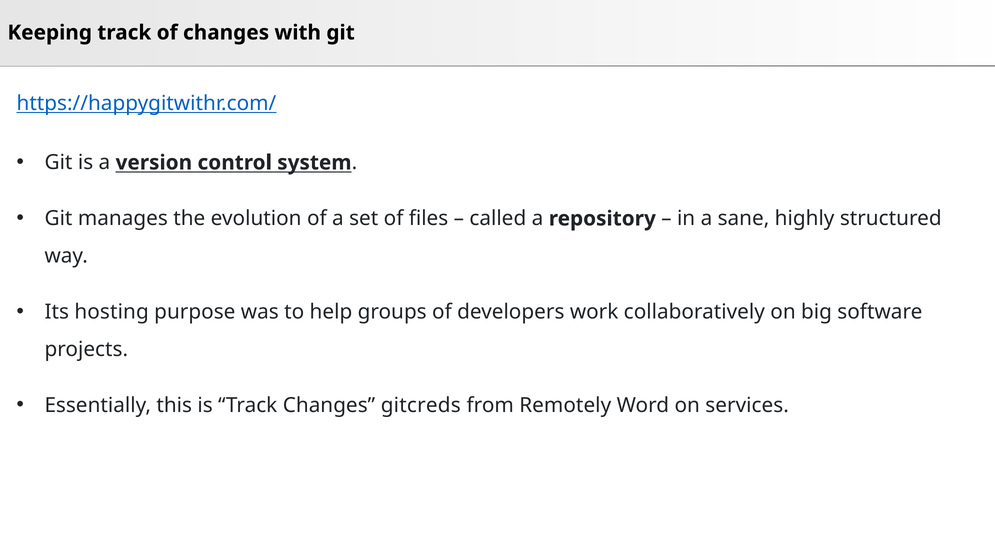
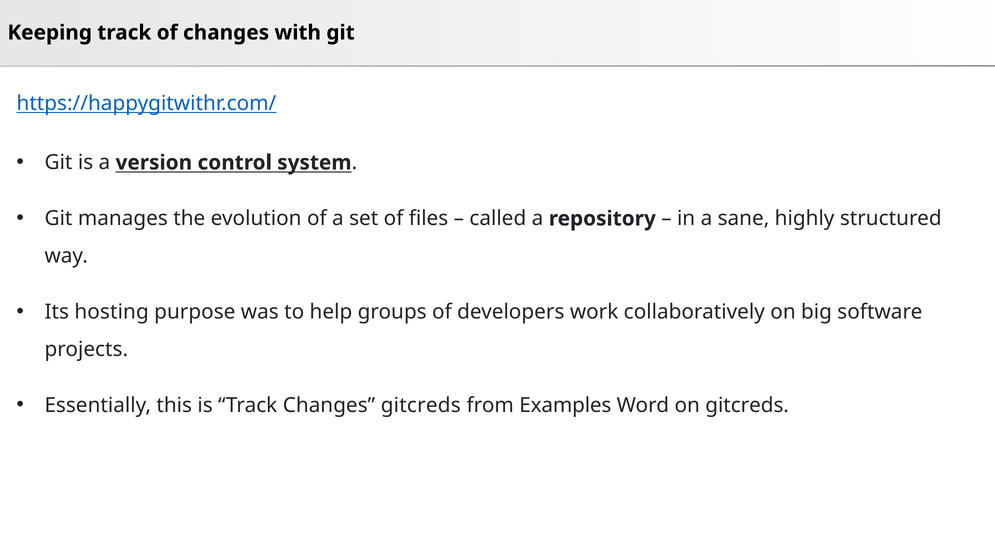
Remotely: Remotely -> Examples
on services: services -> gitcreds
